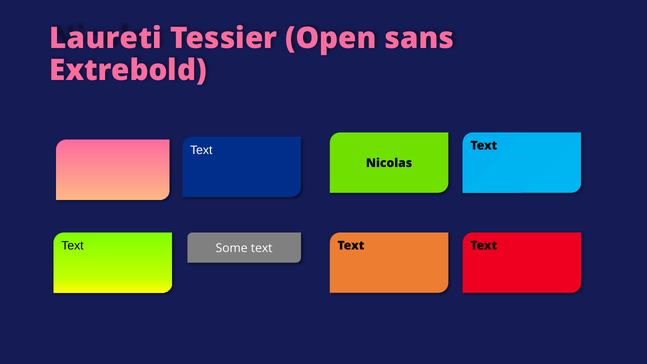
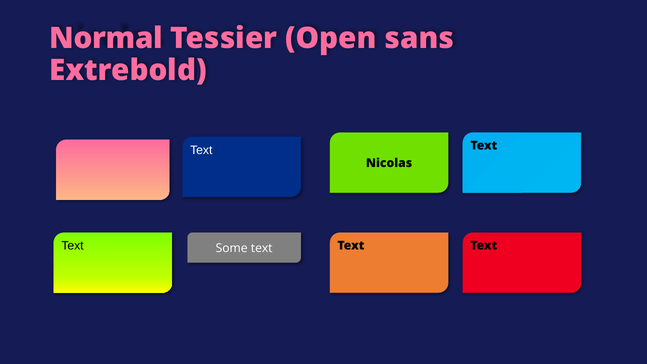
Laureti: Laureti -> Normal
